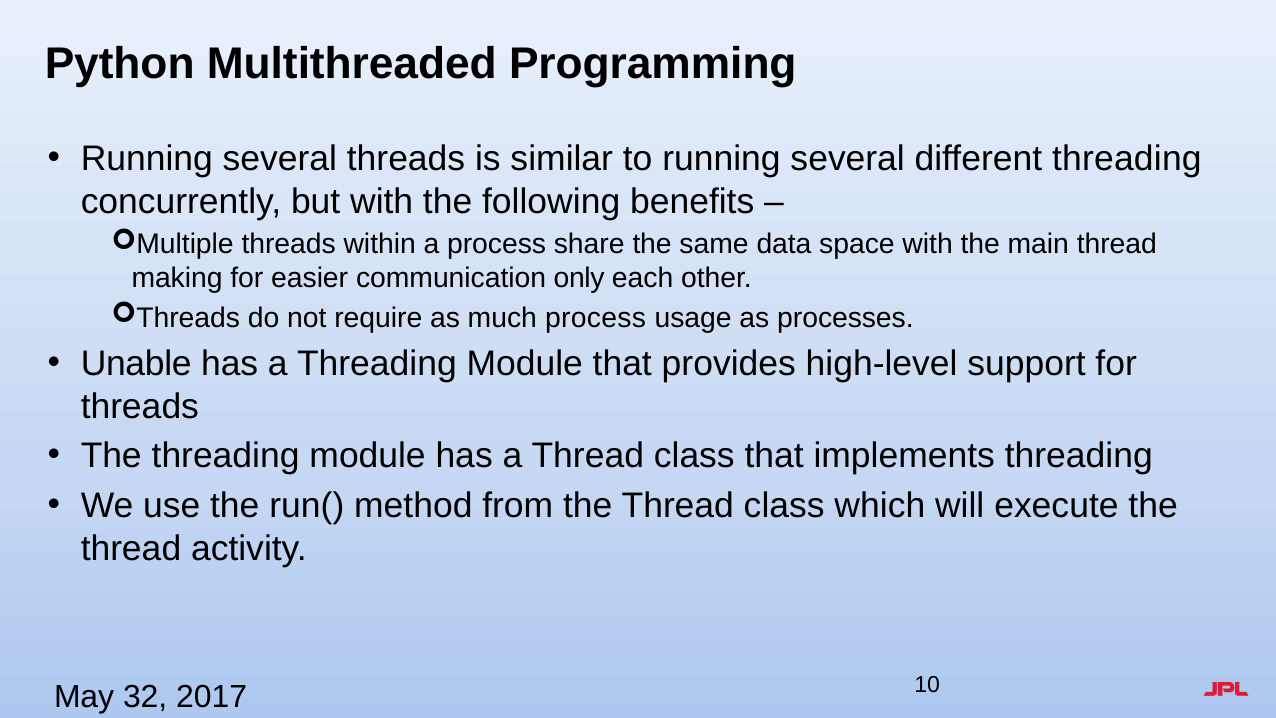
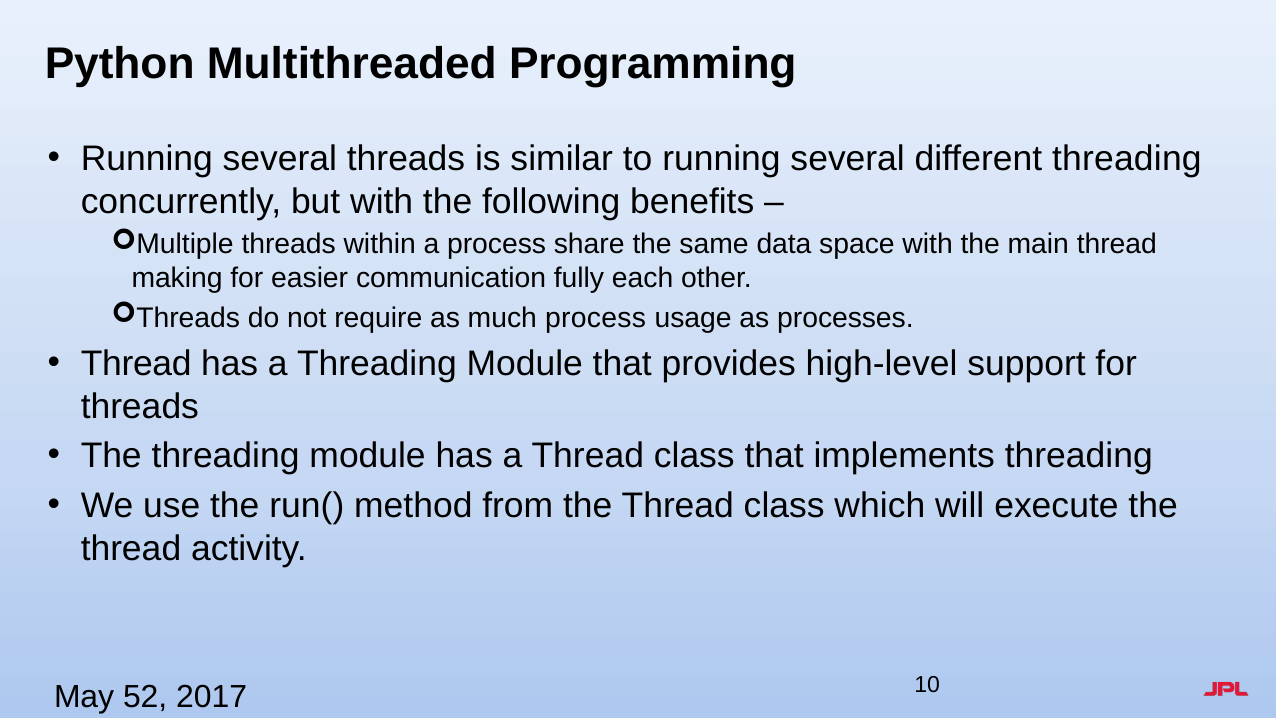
only: only -> fully
Unable at (136, 364): Unable -> Thread
32: 32 -> 52
